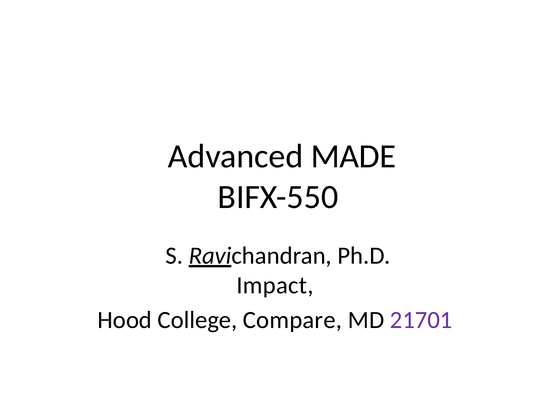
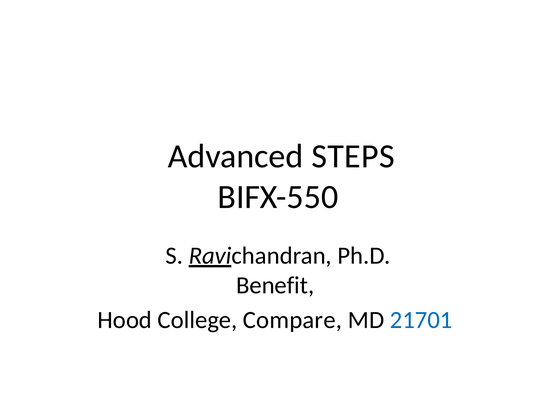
MADE: MADE -> STEPS
Impact: Impact -> Benefit
21701 colour: purple -> blue
